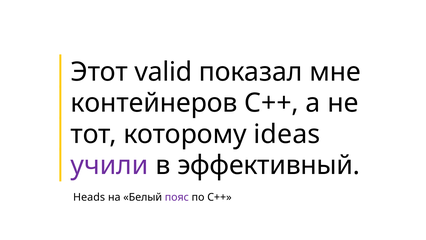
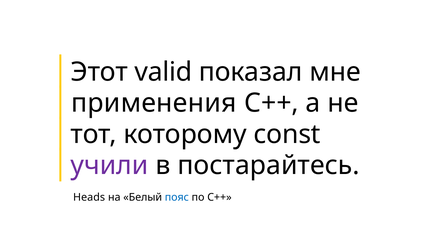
контейнеров: контейнеров -> применения
ideas: ideas -> const
эффективный: эффективный -> постарайтесь
пояс colour: purple -> blue
